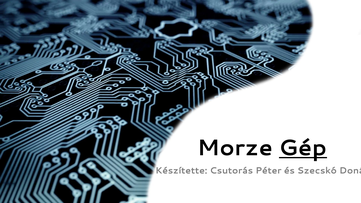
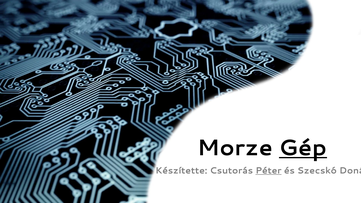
Péter underline: none -> present
